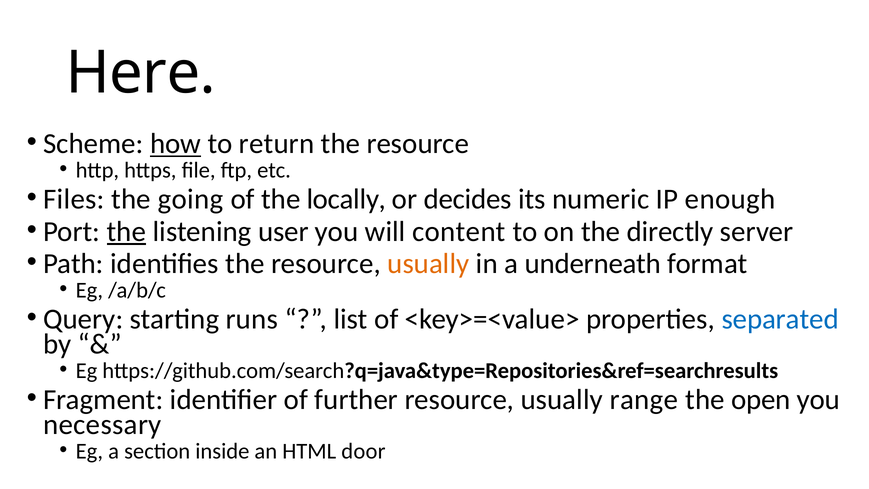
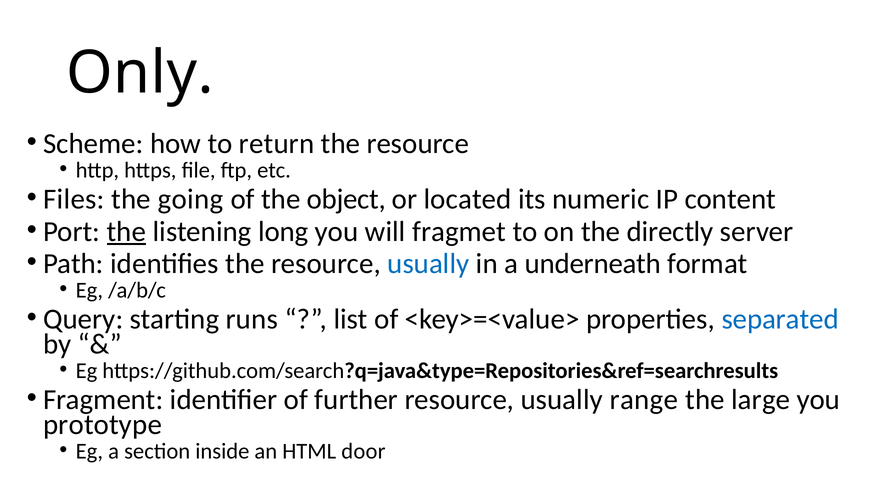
Here: Here -> Only
how underline: present -> none
locally: locally -> object
decides: decides -> located
enough: enough -> content
user: user -> long
content: content -> fragmet
usually at (428, 264) colour: orange -> blue
open: open -> large
necessary: necessary -> prototype
